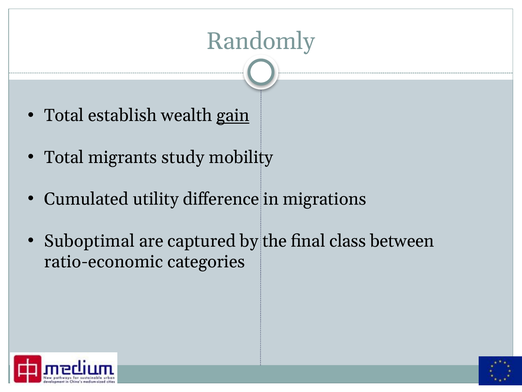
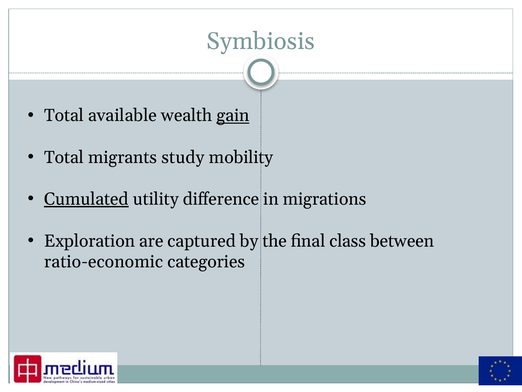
Randomly: Randomly -> Symbiosis
establish: establish -> available
Cumulated underline: none -> present
Suboptimal: Suboptimal -> Exploration
